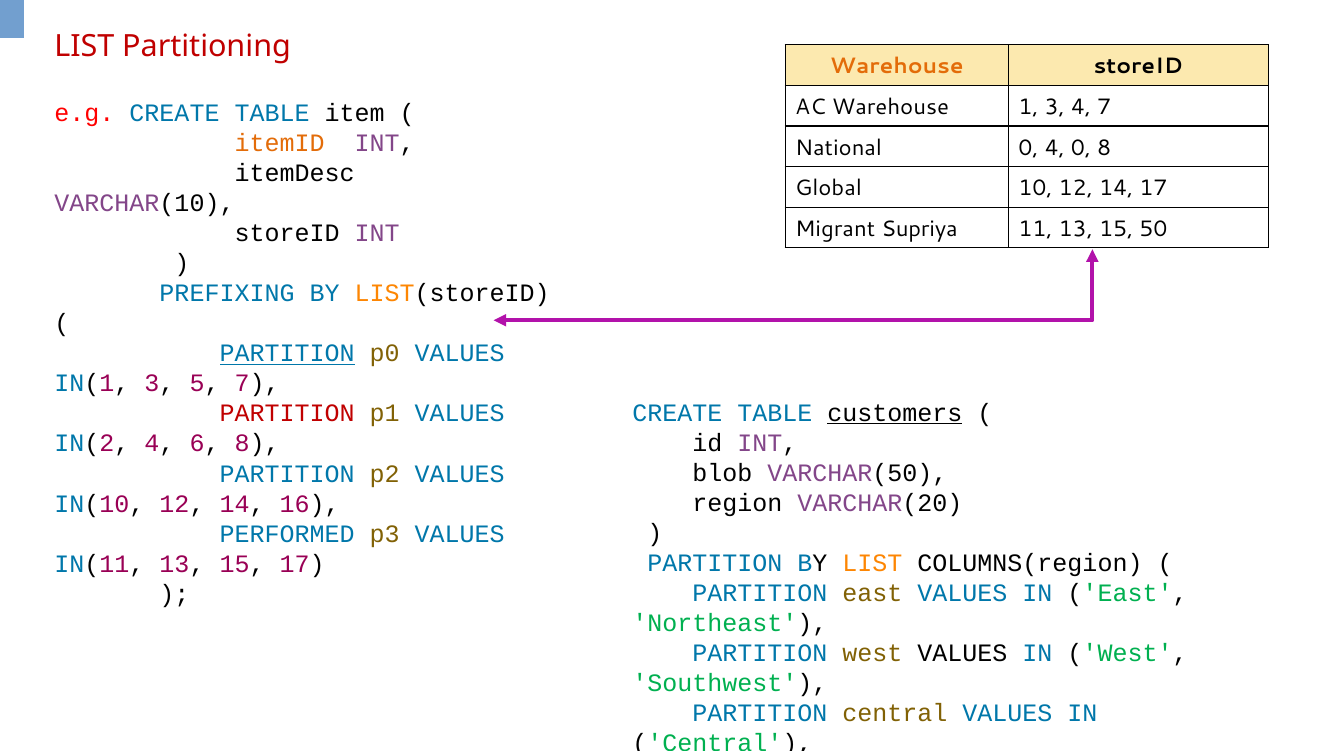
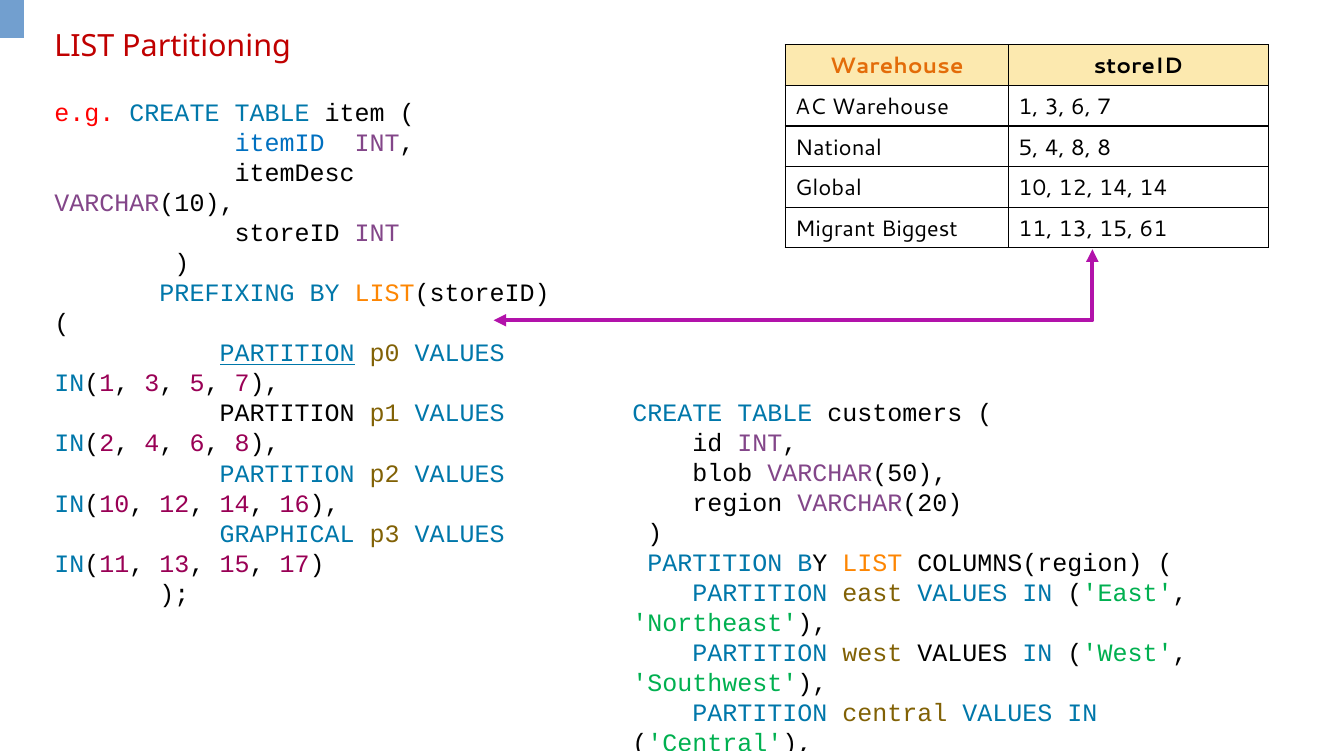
3 4: 4 -> 6
itemID colour: orange -> blue
National 0: 0 -> 5
4 0: 0 -> 8
14 17: 17 -> 14
Supriya: Supriya -> Biggest
50: 50 -> 61
customers underline: present -> none
PARTITION at (287, 413) colour: red -> black
PERFORMED: PERFORMED -> GRAPHICAL
